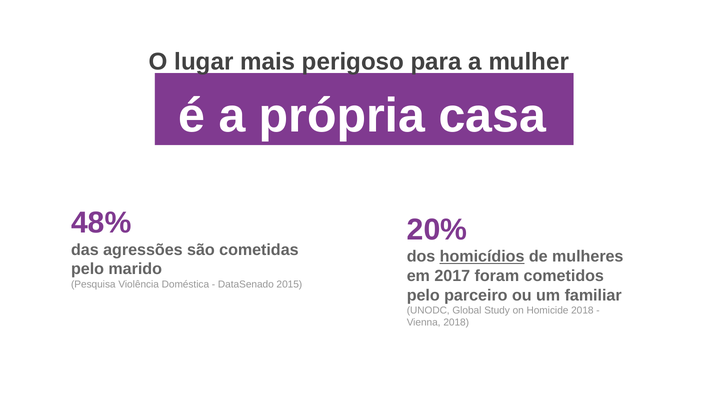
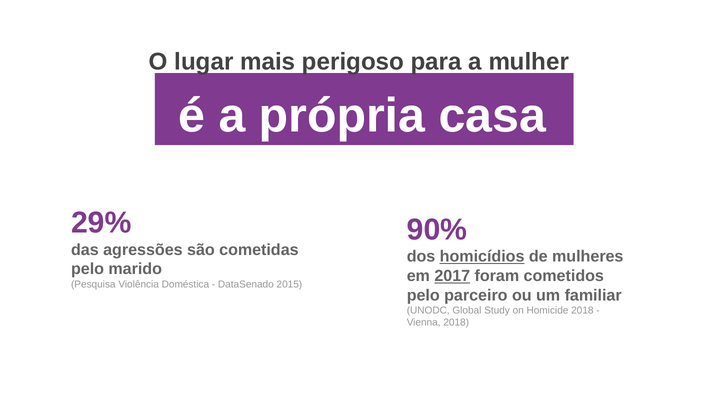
48%: 48% -> 29%
20%: 20% -> 90%
2017 underline: none -> present
